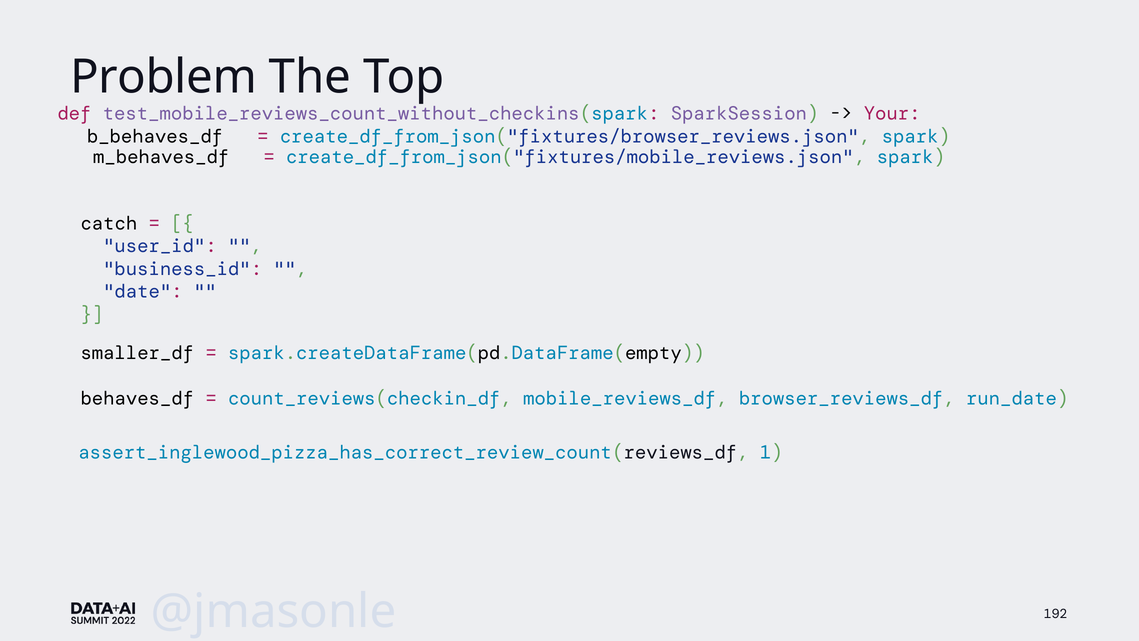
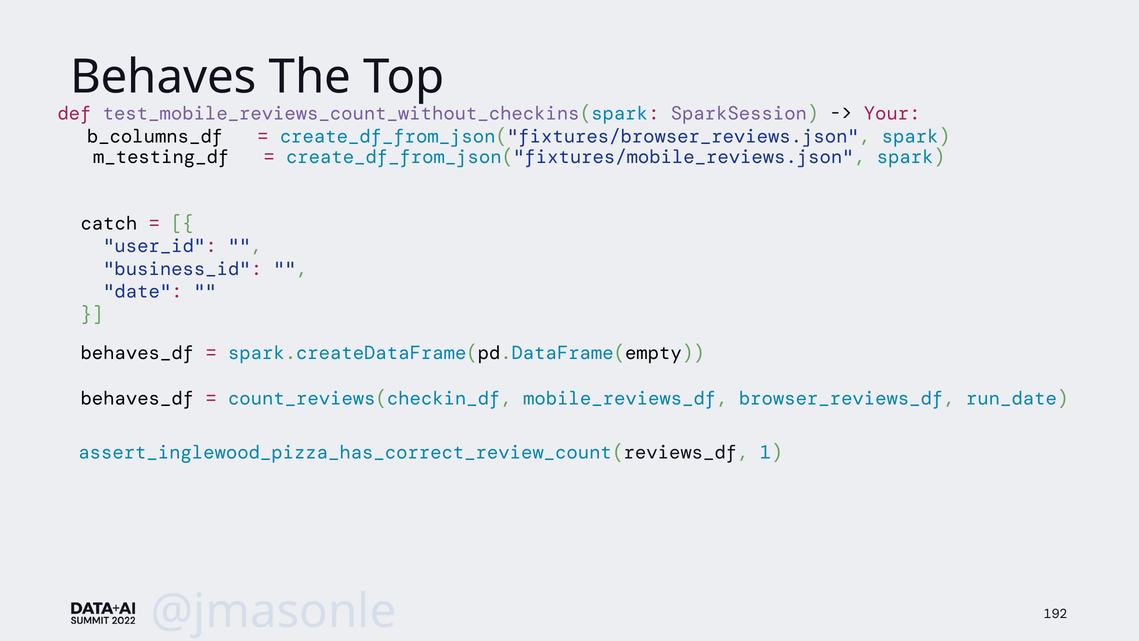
Problem: Problem -> Behaves
b_behaves_df: b_behaves_df -> b_columns_df
m_behaves_df: m_behaves_df -> m_testing_df
smaller_df at (137, 353): smaller_df -> behaves_df
